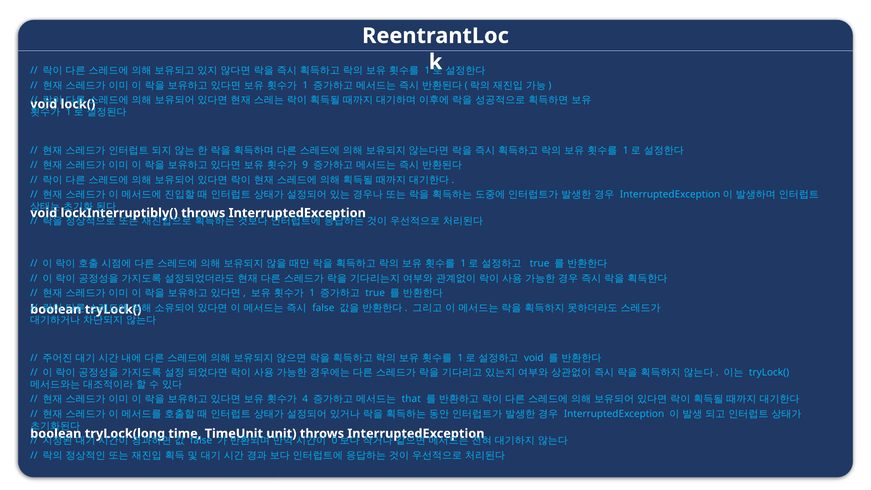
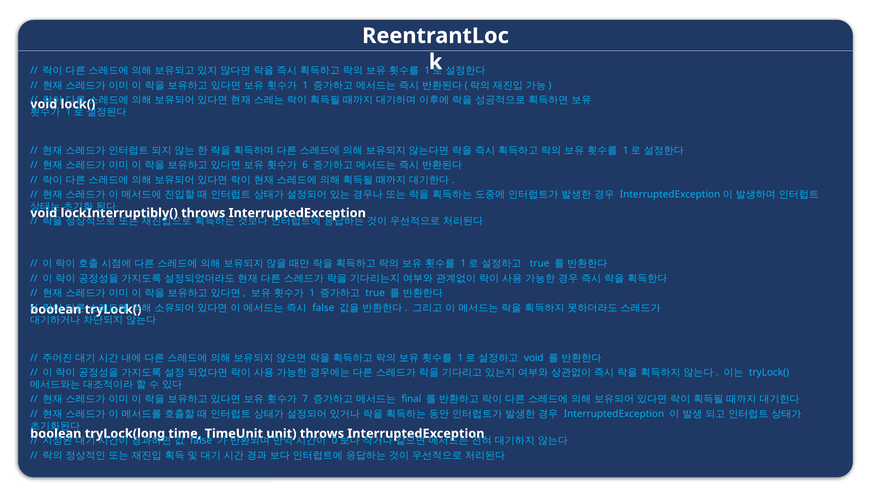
9: 9 -> 6
4: 4 -> 7
that: that -> final
